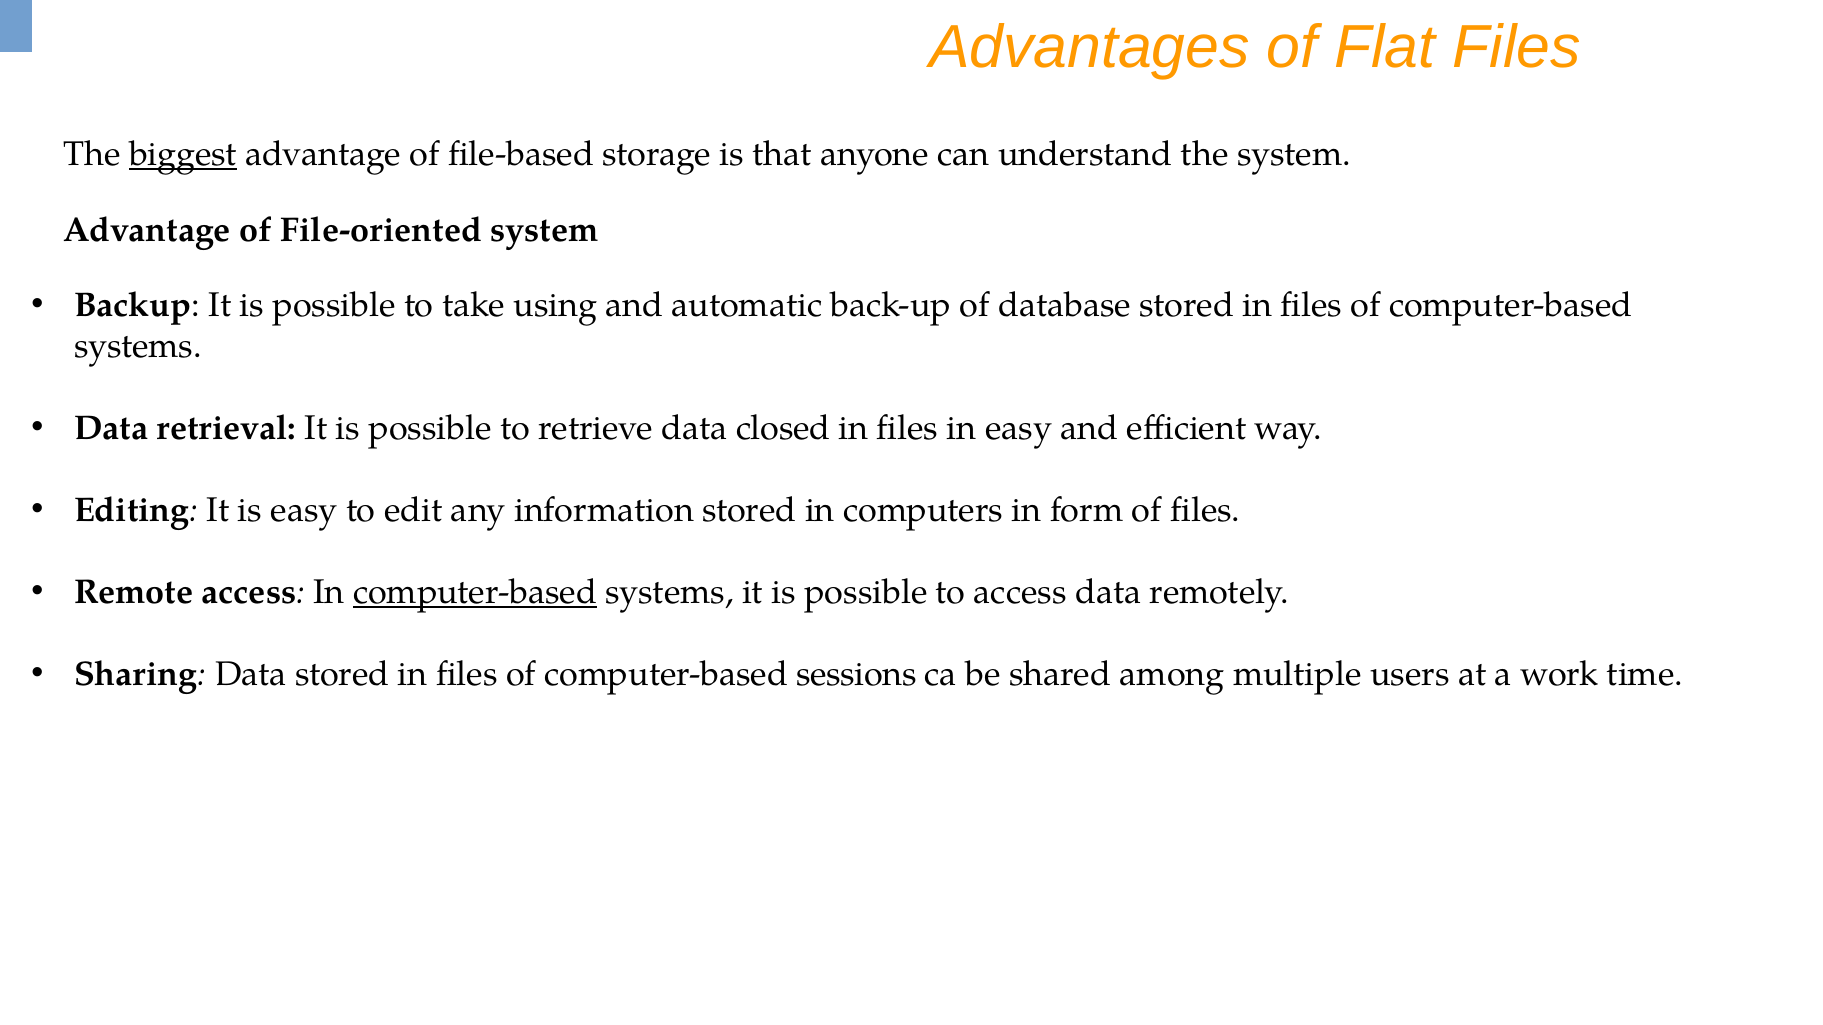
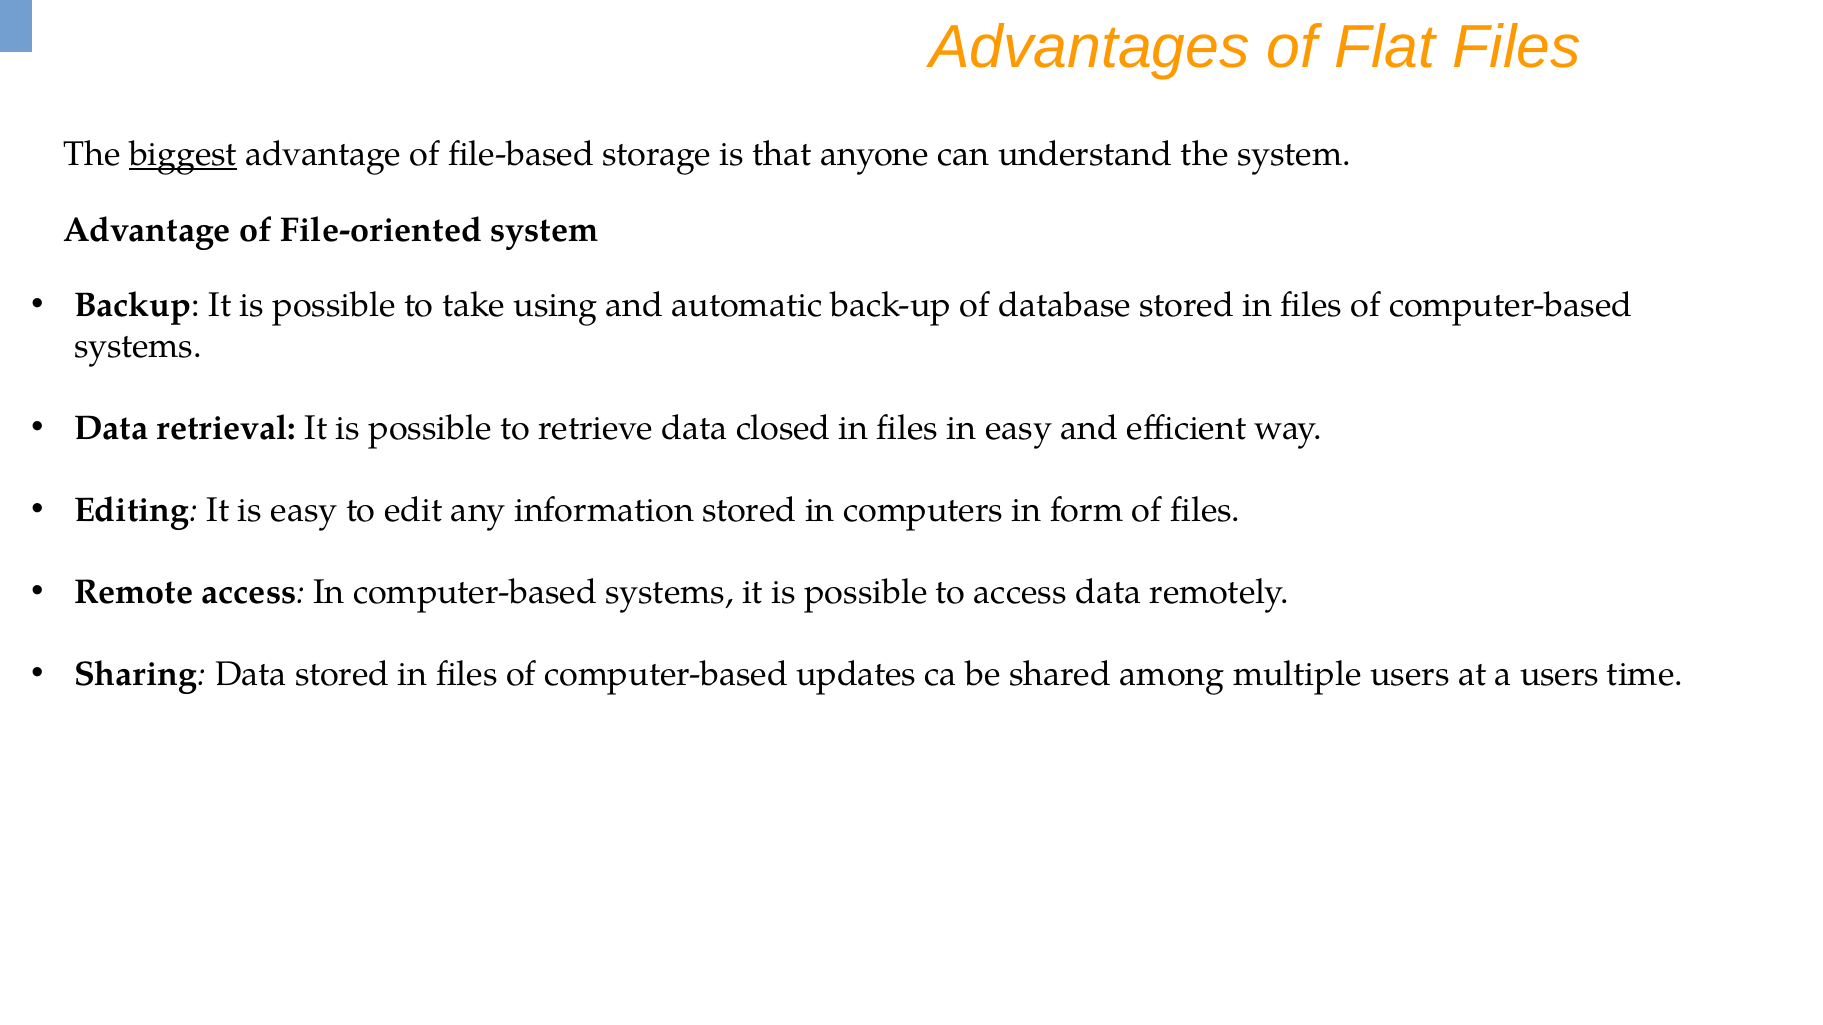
computer-based at (475, 593) underline: present -> none
sessions: sessions -> updates
a work: work -> users
